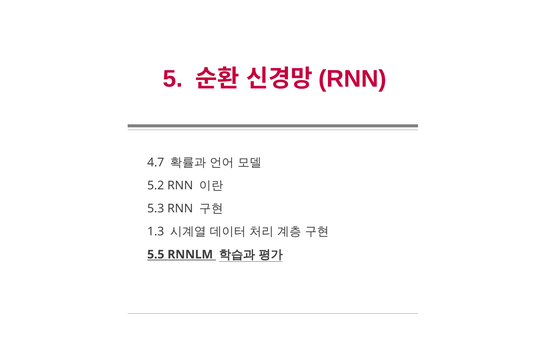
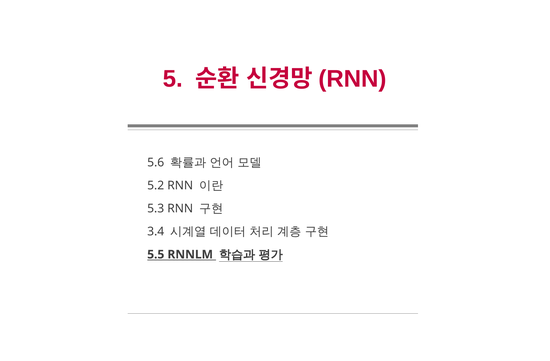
4.7: 4.7 -> 5.6
1.3: 1.3 -> 3.4
